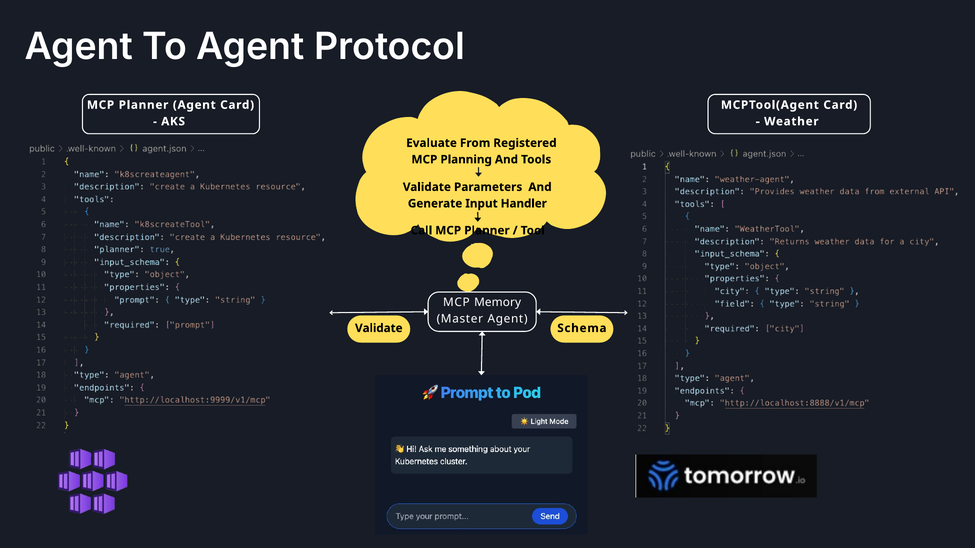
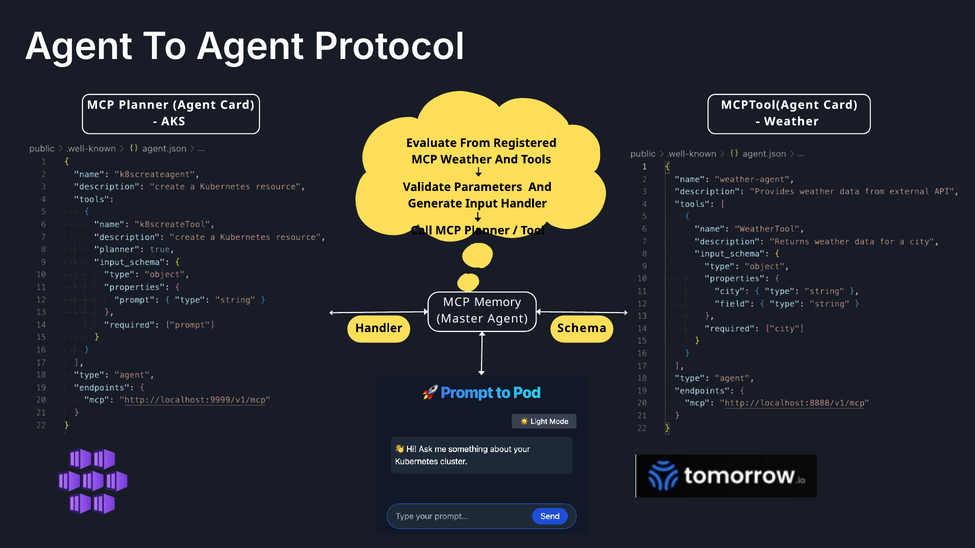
MCP Planning: Planning -> Weather
Validate at (379, 328): Validate -> Handler
